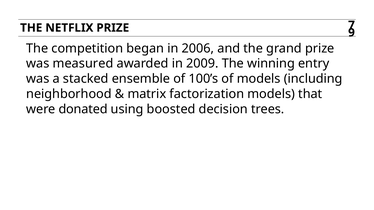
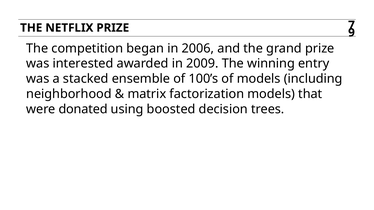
measured: measured -> interested
